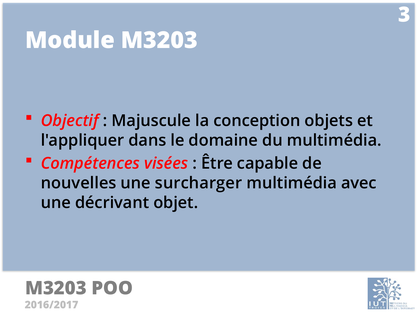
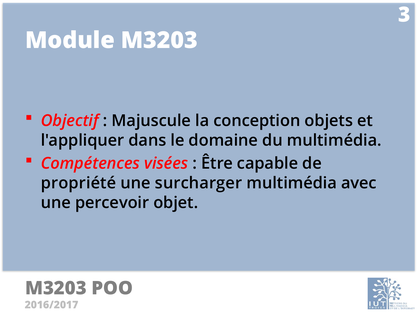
nouvelles: nouvelles -> propriété
décrivant: décrivant -> percevoir
